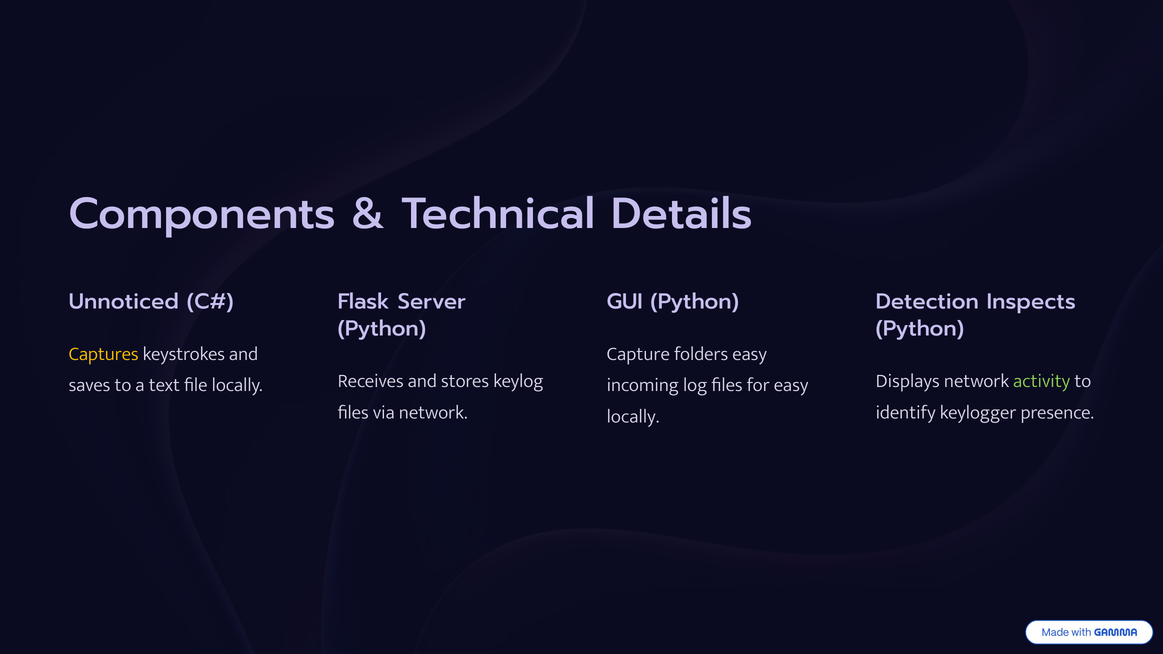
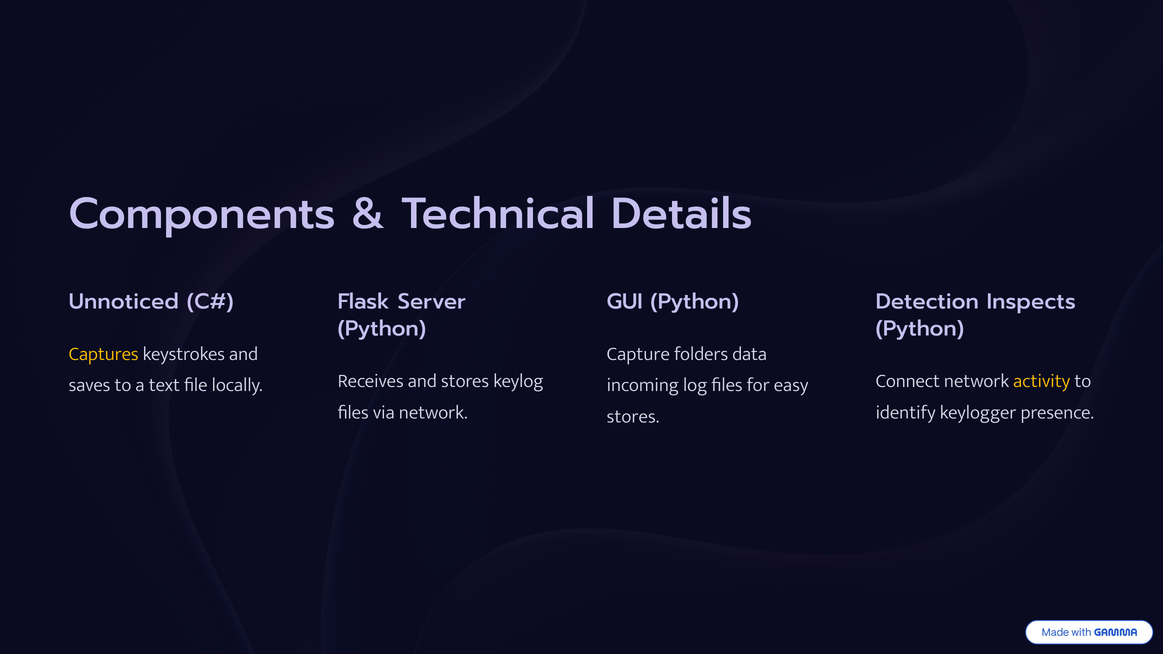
folders easy: easy -> data
Displays: Displays -> Connect
activity colour: light green -> yellow
locally at (633, 416): locally -> stores
